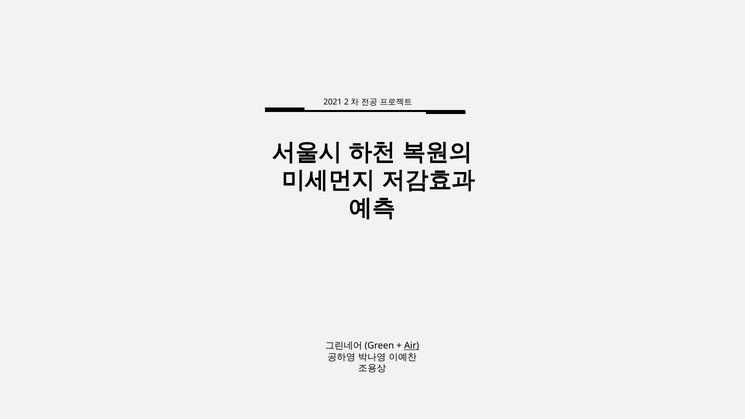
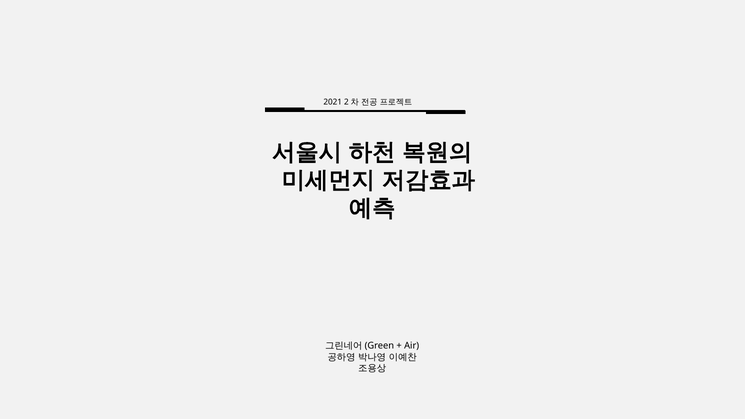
Air underline: present -> none
